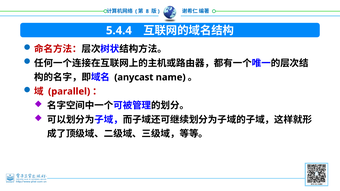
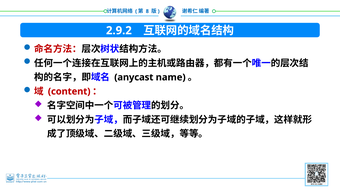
5.4.4: 5.4.4 -> 2.9.2
parallel: parallel -> content
